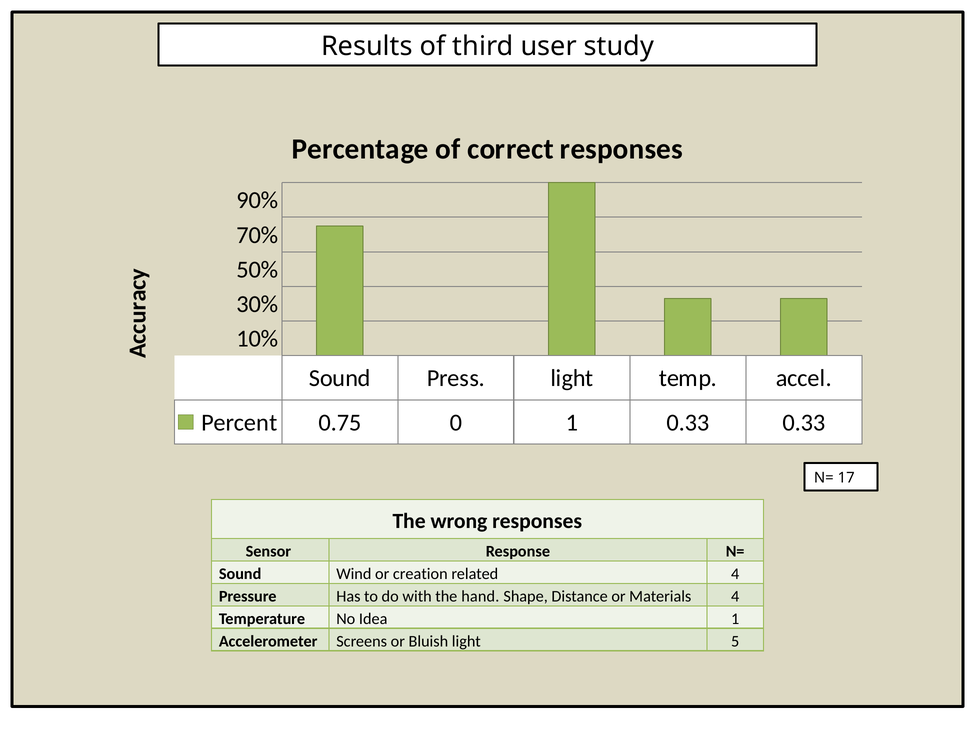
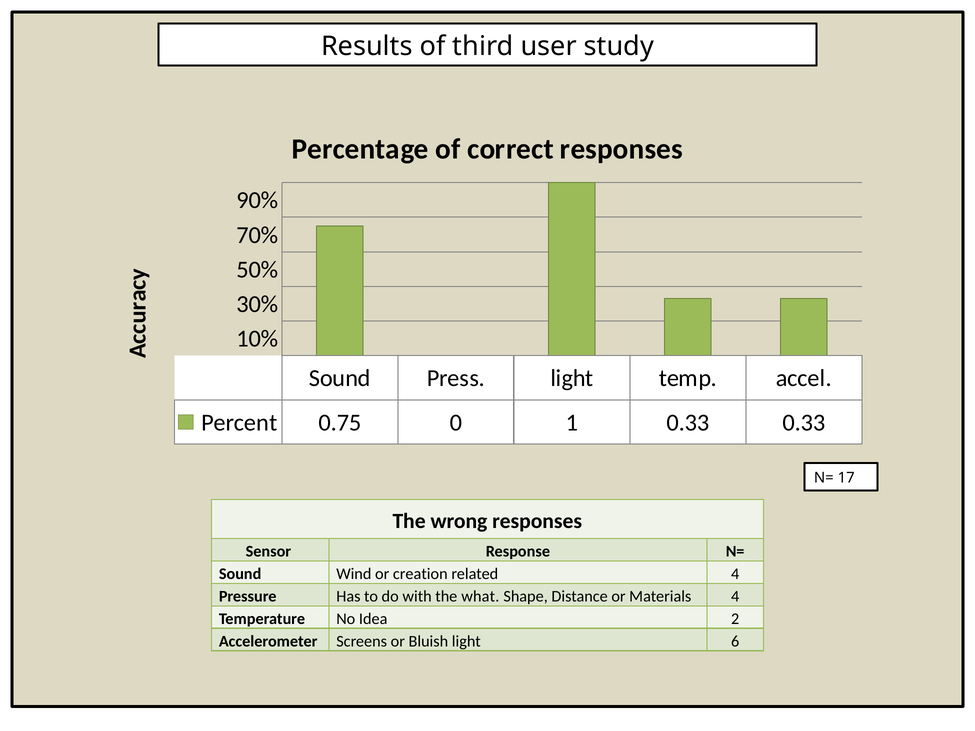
hand: hand -> what
Idea 1: 1 -> 2
5: 5 -> 6
